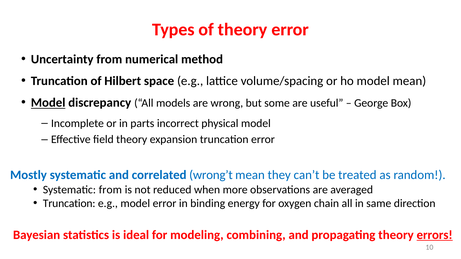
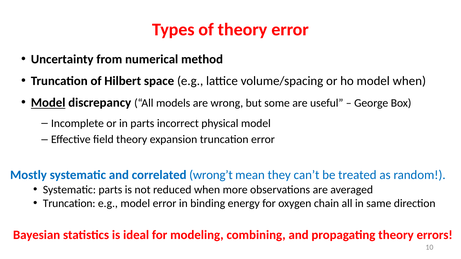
model mean: mean -> when
Systematic from: from -> parts
errors underline: present -> none
